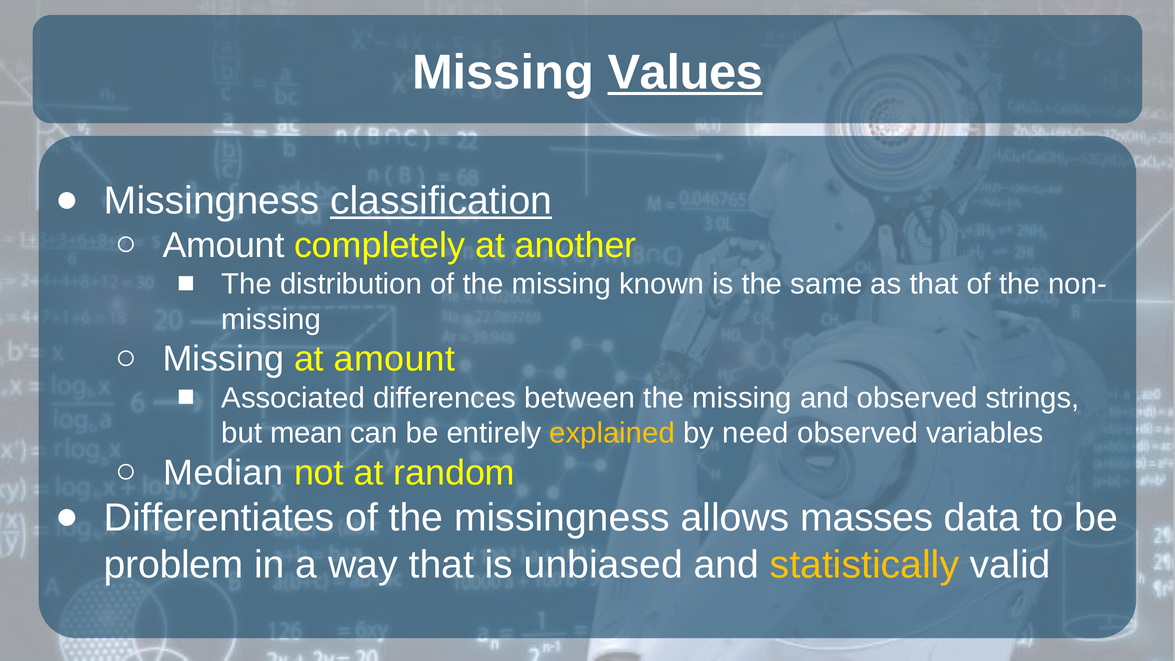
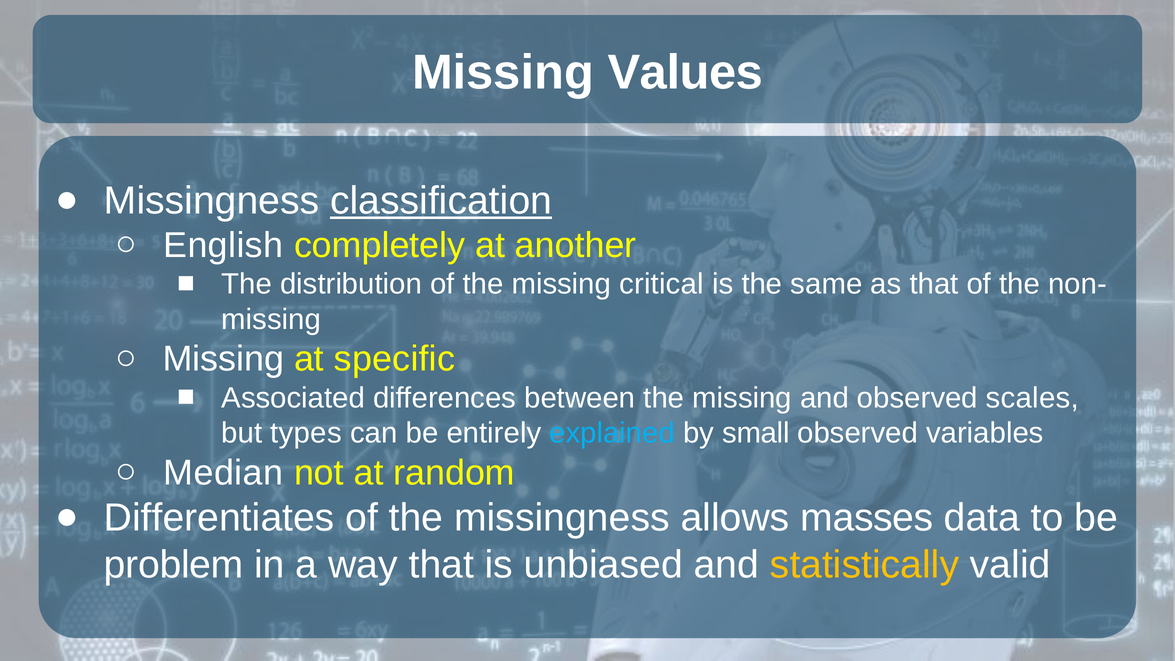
Values underline: present -> none
Amount at (224, 246): Amount -> English
known: known -> critical
at amount: amount -> specific
strings: strings -> scales
mean: mean -> types
explained colour: yellow -> light blue
need: need -> small
